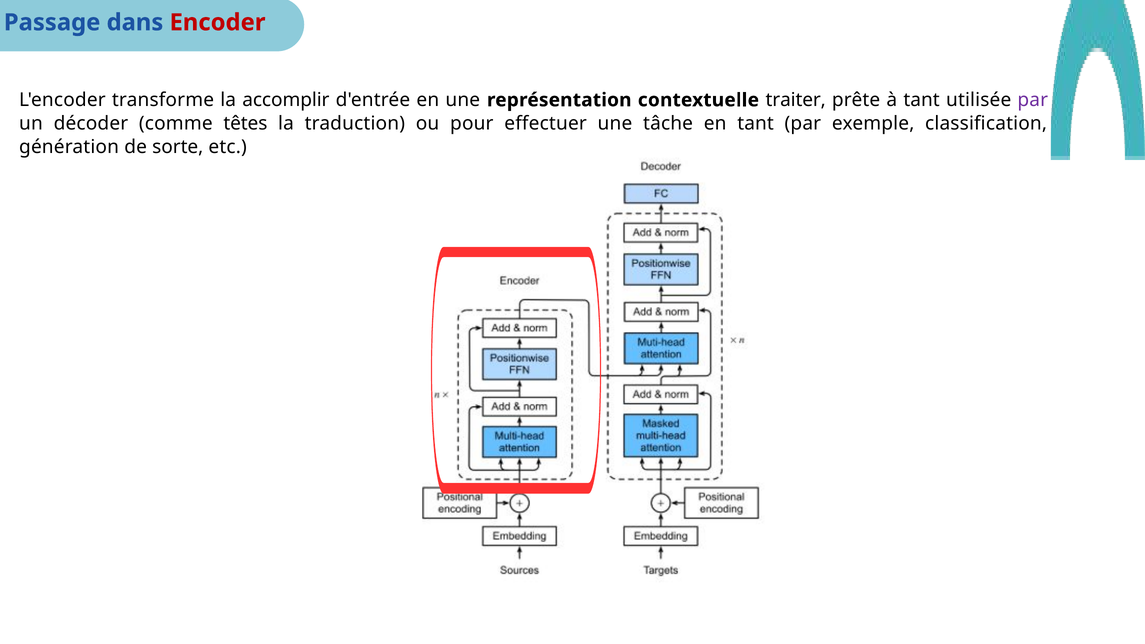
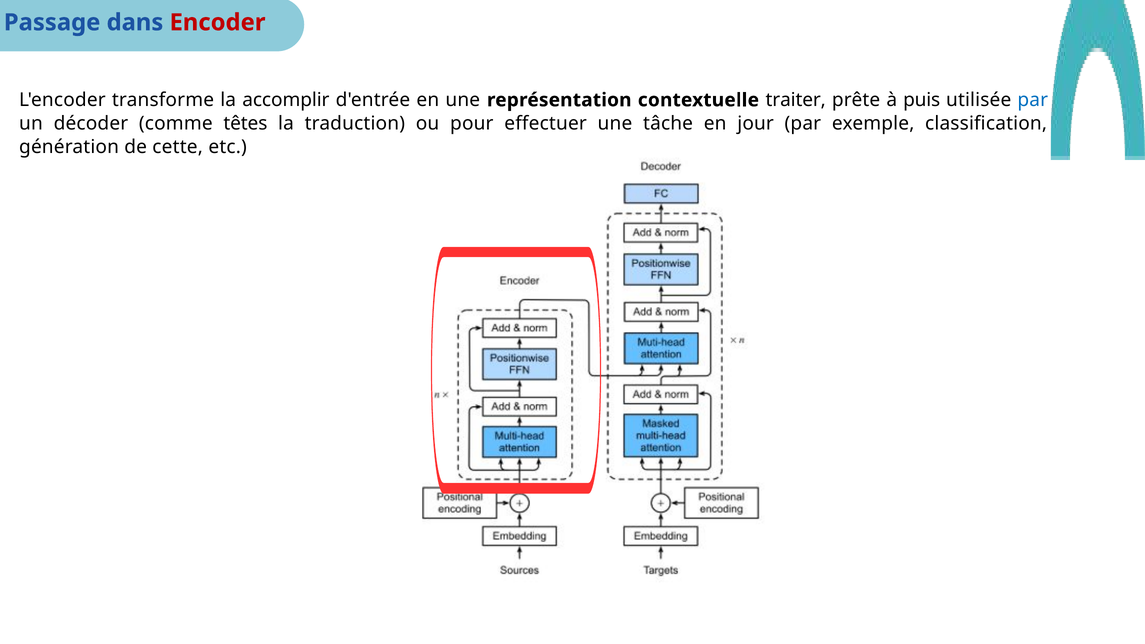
à tant: tant -> puis
par at (1033, 100) colour: purple -> blue
en tant: tant -> jour
sorte: sorte -> cette
